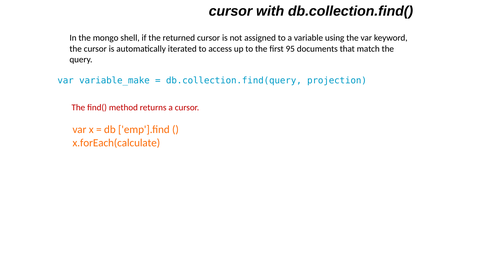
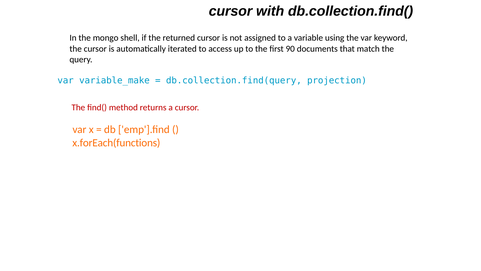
95: 95 -> 90
x.forEach(calculate: x.forEach(calculate -> x.forEach(functions
